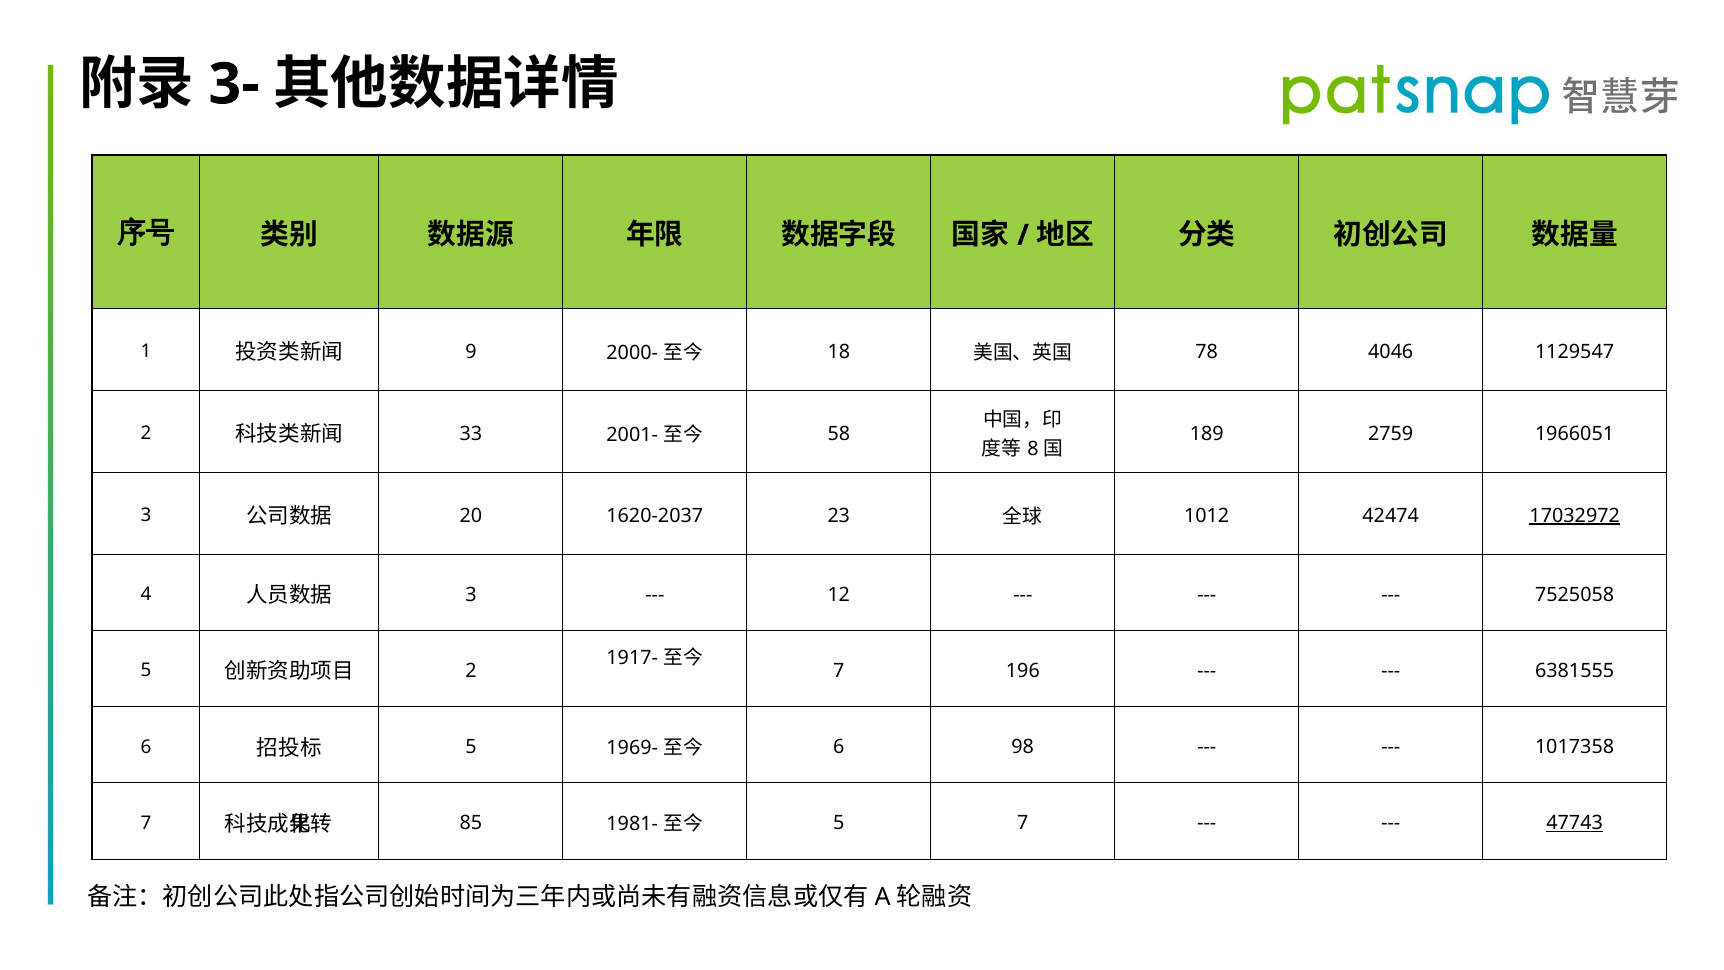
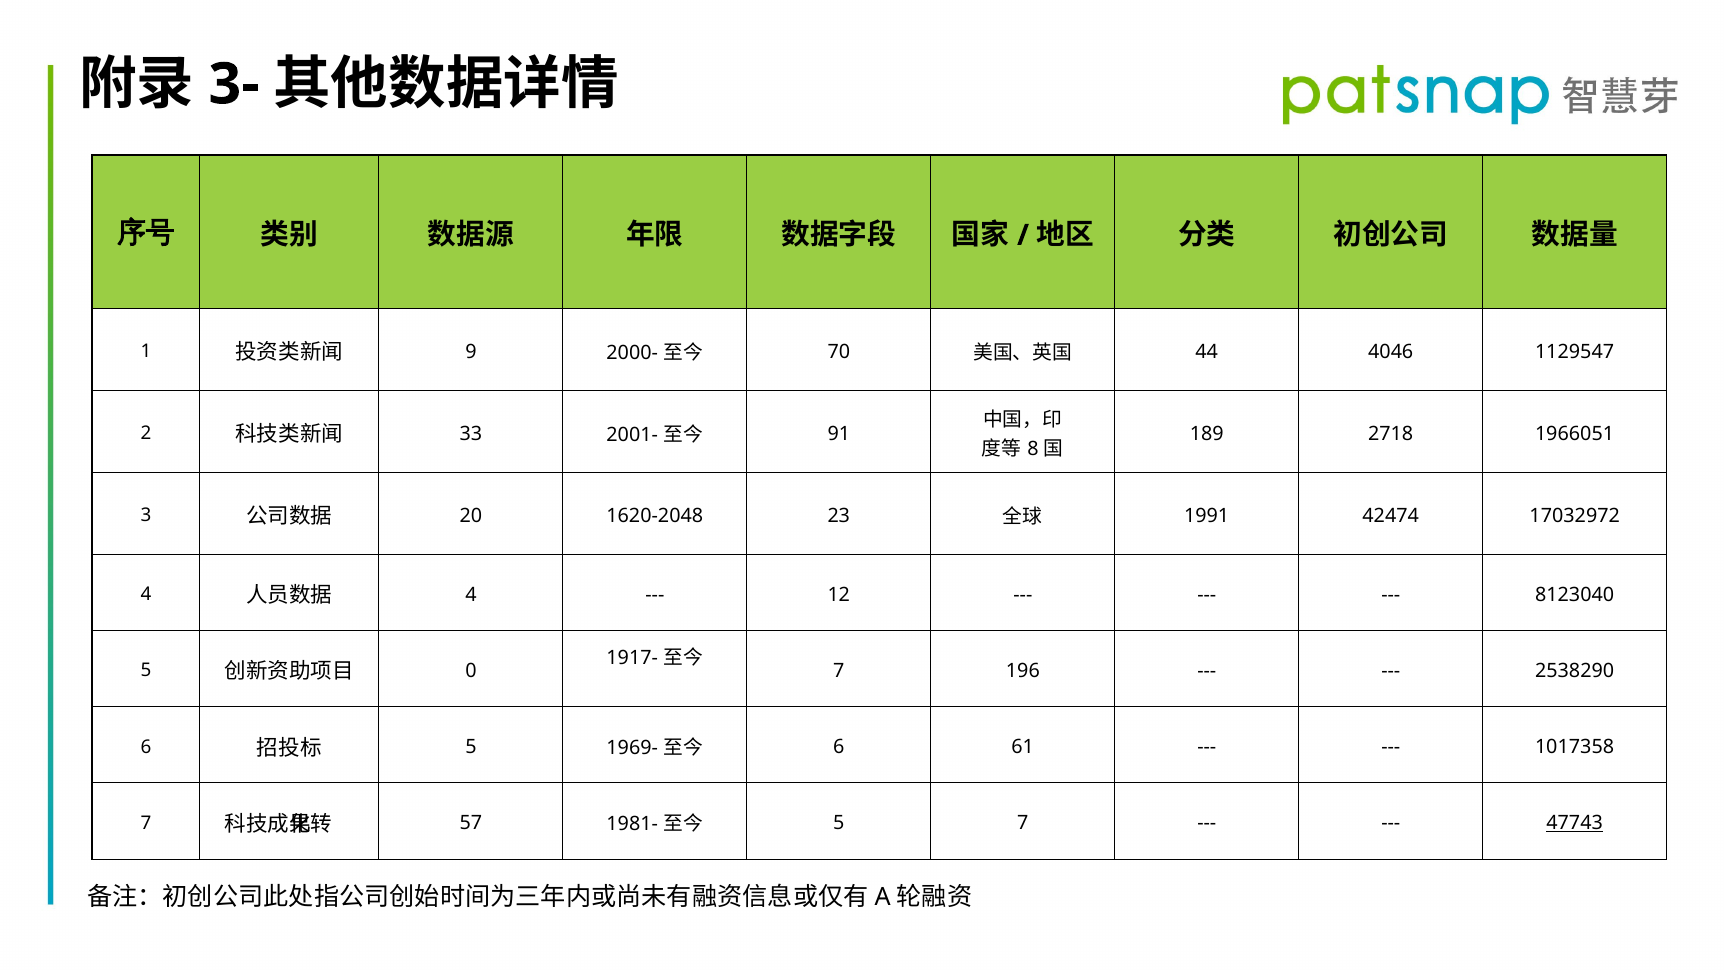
18: 18 -> 70
78: 78 -> 44
2759: 2759 -> 2718
58: 58 -> 91
1620-2037: 1620-2037 -> 1620-2048
1012: 1012 -> 1991
17032972 underline: present -> none
3 at (471, 594): 3 -> 4
7525058: 7525058 -> 8123040
6381555: 6381555 -> 2538290
2 at (471, 671): 2 -> 0
98: 98 -> 61
85: 85 -> 57
